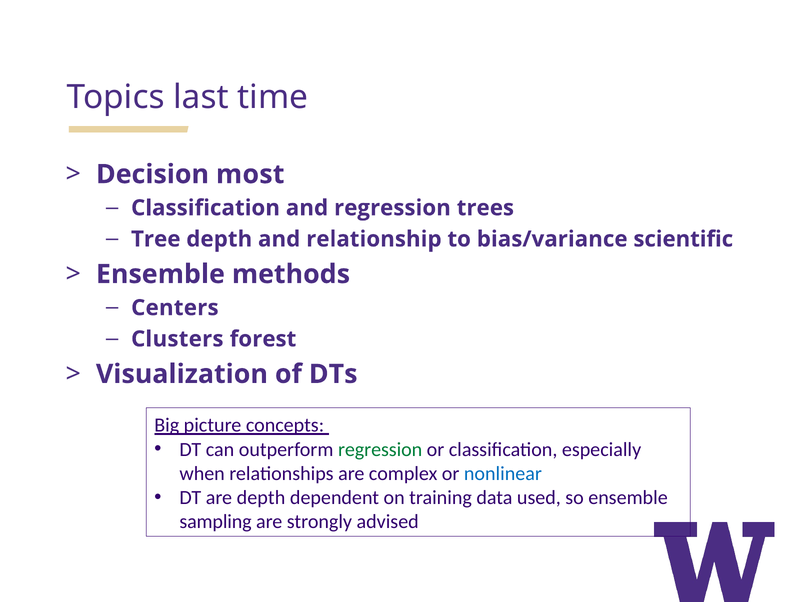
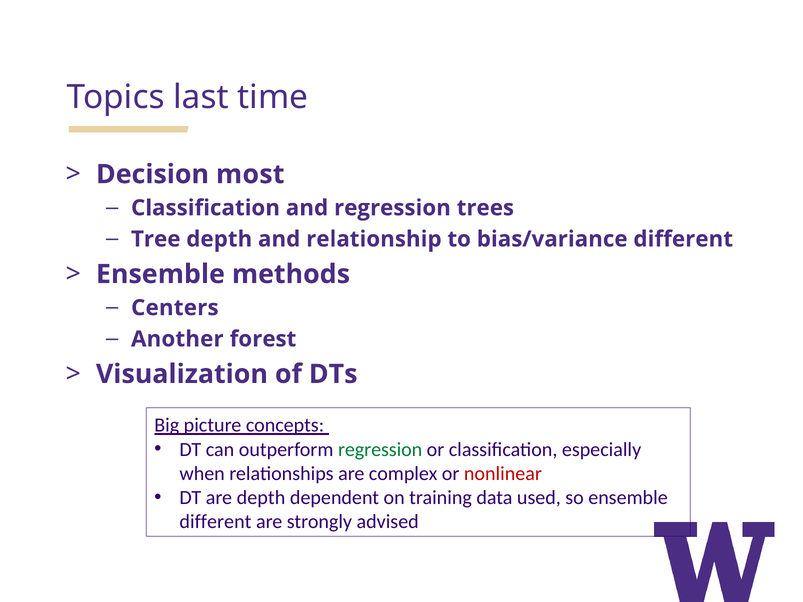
bias/variance scientific: scientific -> different
Clusters: Clusters -> Another
nonlinear colour: blue -> red
sampling at (216, 522): sampling -> different
